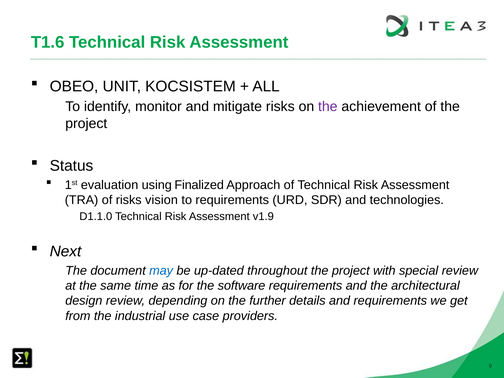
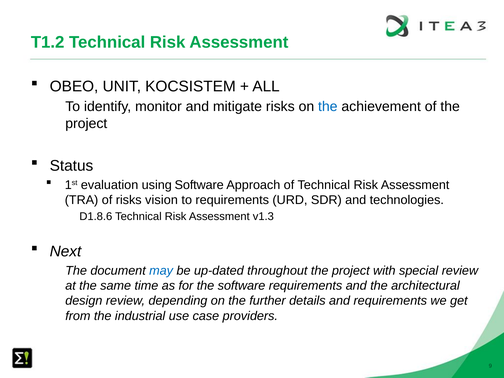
T1.6: T1.6 -> T1.2
the at (328, 107) colour: purple -> blue
using Finalized: Finalized -> Software
D1.1.0: D1.1.0 -> D1.8.6
v1.9: v1.9 -> v1.3
